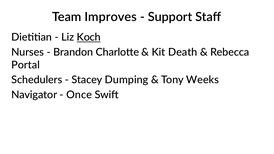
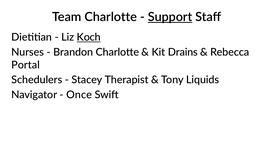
Team Improves: Improves -> Charlotte
Support underline: none -> present
Death: Death -> Drains
Dumping: Dumping -> Therapist
Weeks: Weeks -> Liquids
